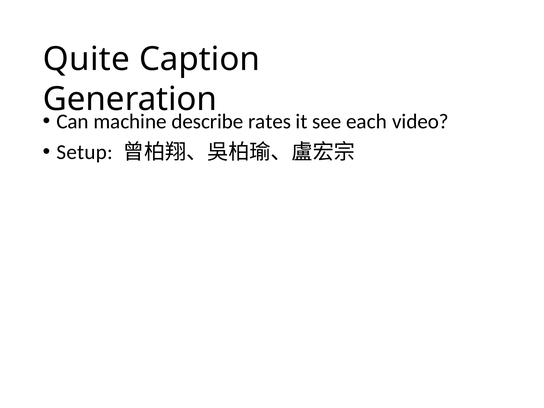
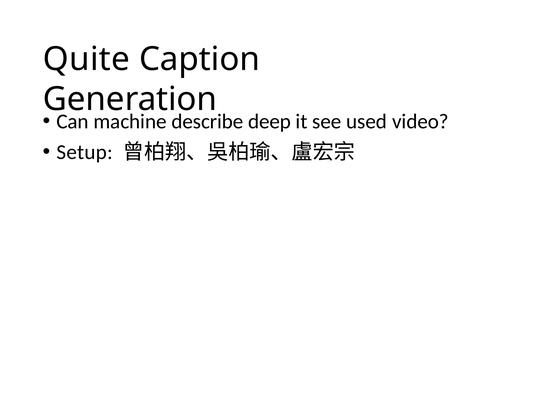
rates: rates -> deep
each: each -> used
